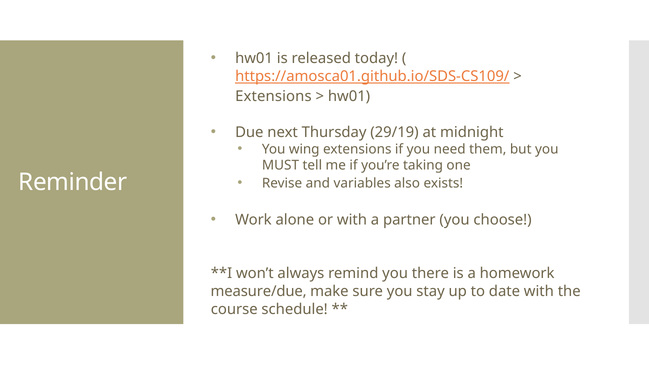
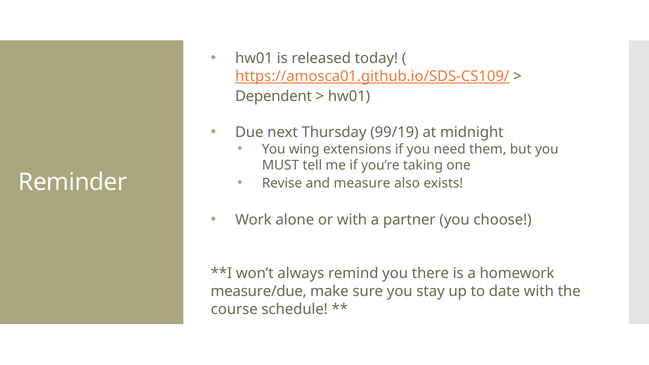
Extensions at (273, 96): Extensions -> Dependent
29/19: 29/19 -> 99/19
variables: variables -> measure
